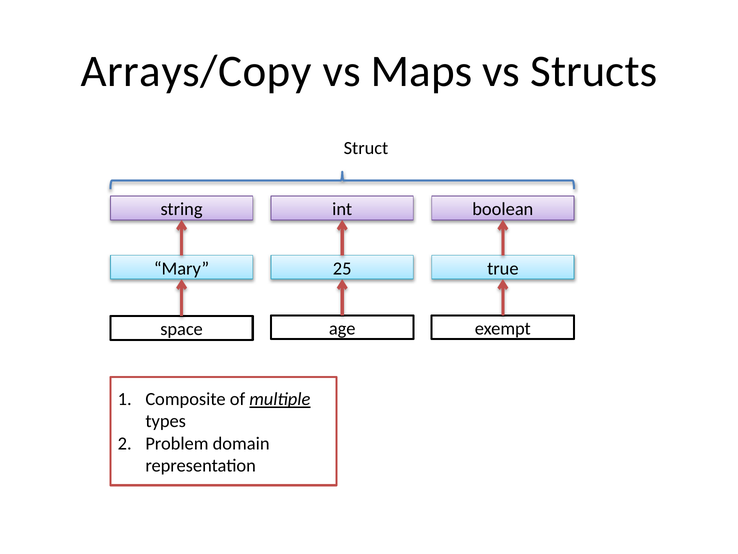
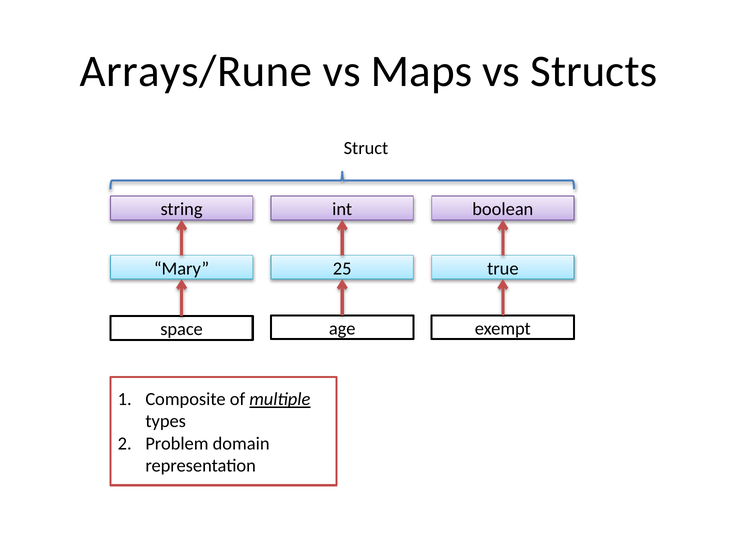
Arrays/Copy: Arrays/Copy -> Arrays/Rune
